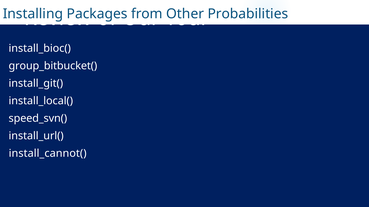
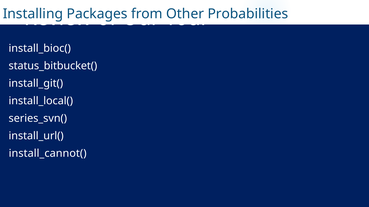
group_bitbucket(: group_bitbucket( -> status_bitbucket(
speed_svn(: speed_svn( -> series_svn(
